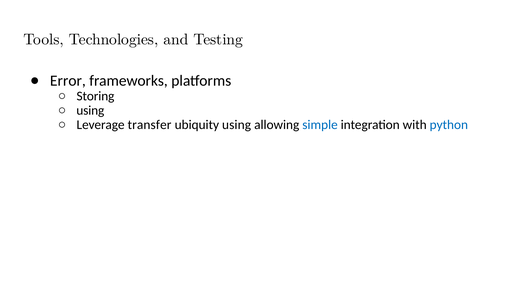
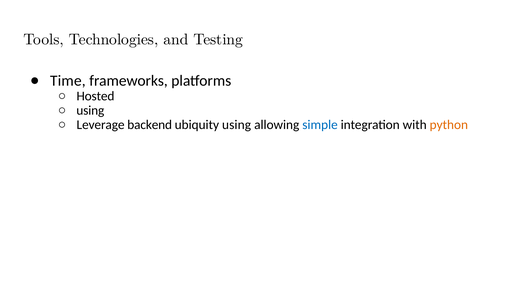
Error: Error -> Time
Storing: Storing -> Hosted
transfer: transfer -> backend
python colour: blue -> orange
